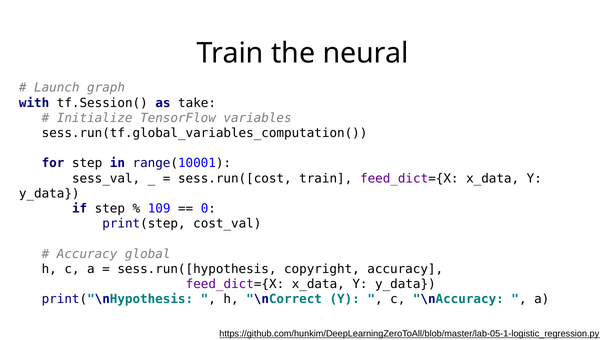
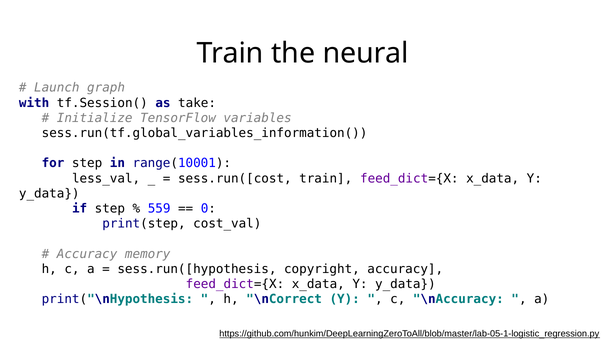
sess.run(tf.global_variables_computation(: sess.run(tf.global_variables_computation( -> sess.run(tf.global_variables_information(
sess_val: sess_val -> less_val
109: 109 -> 559
global: global -> memory
